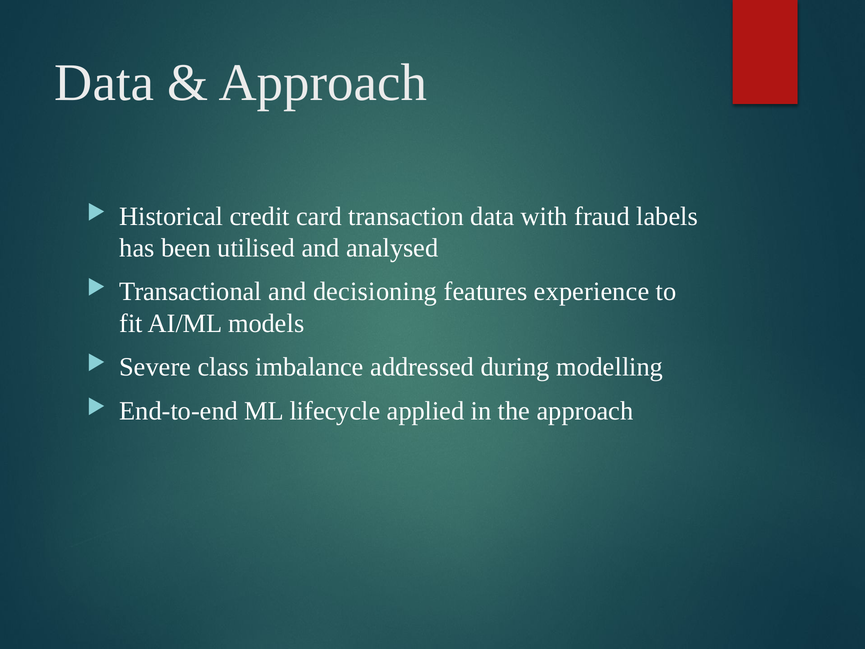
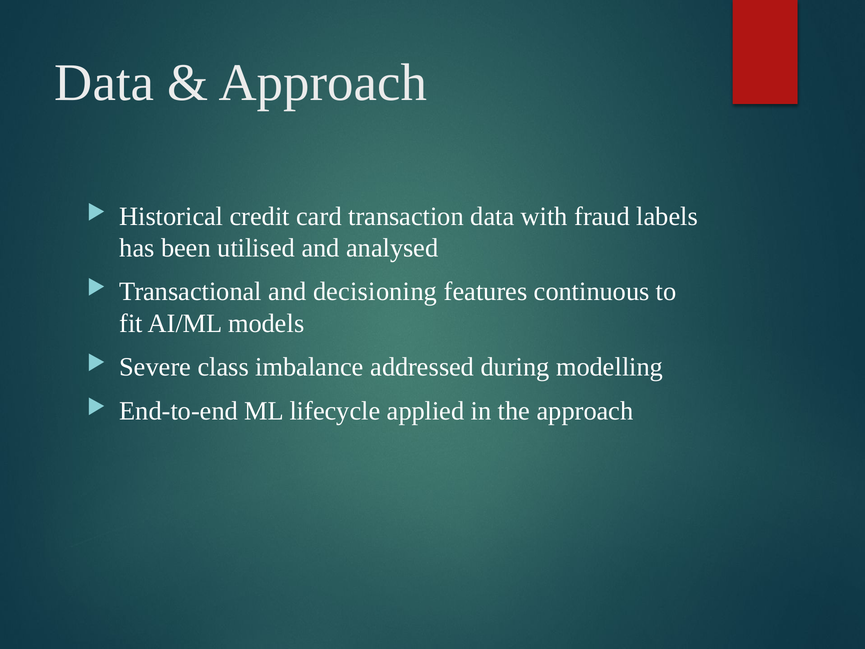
experience: experience -> continuous
